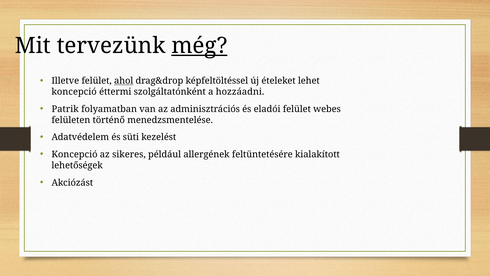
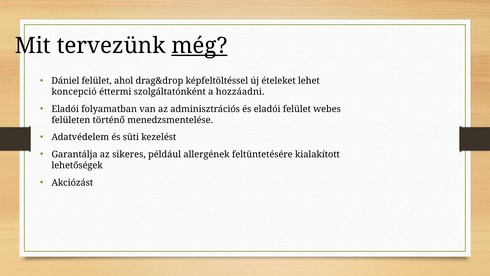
Illetve: Illetve -> Dániel
ahol underline: present -> none
Patrik at (65, 109): Patrik -> Eladói
Koncepció at (75, 154): Koncepció -> Garantálja
